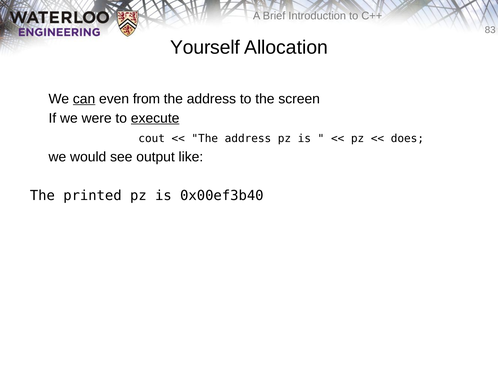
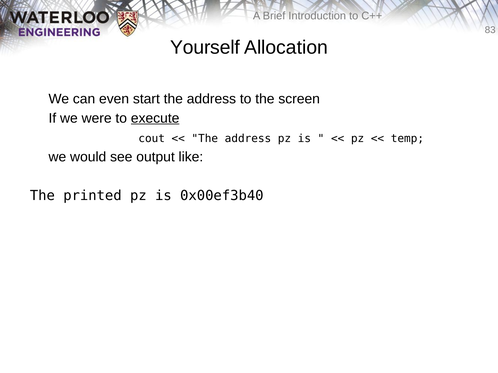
can underline: present -> none
from: from -> start
does: does -> temp
